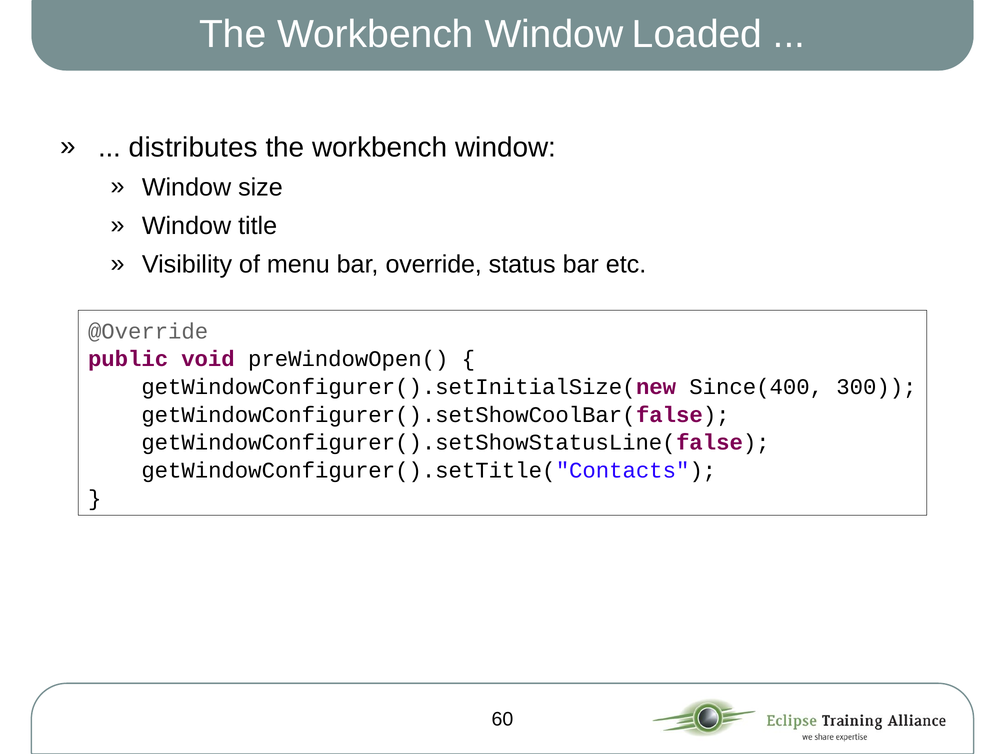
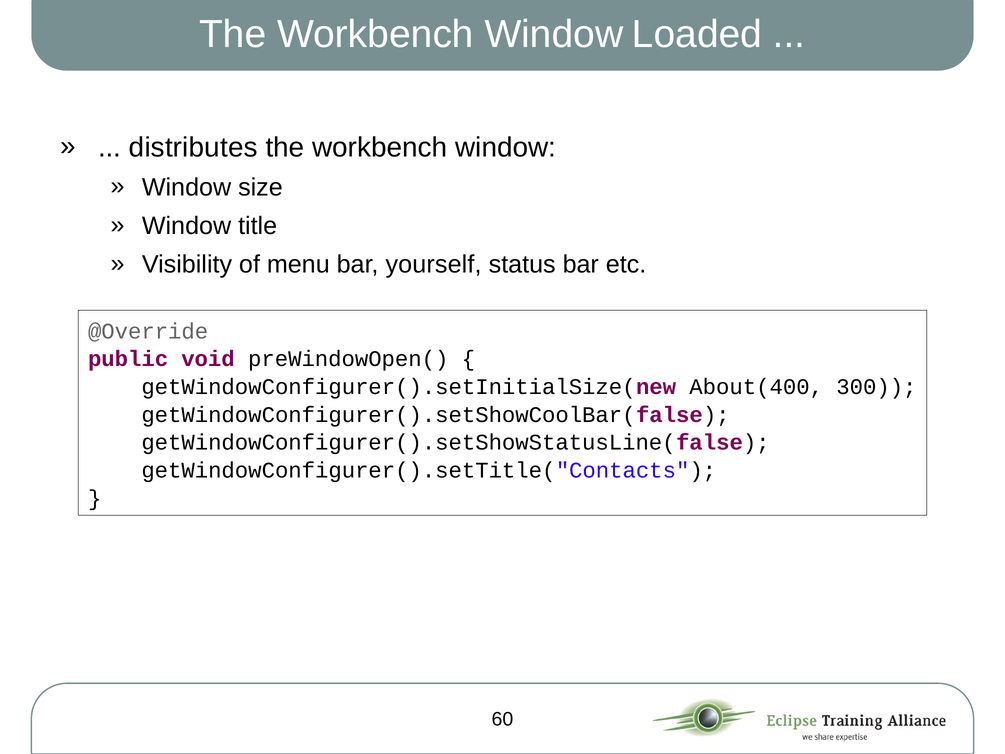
override: override -> yourself
Since(400: Since(400 -> About(400
